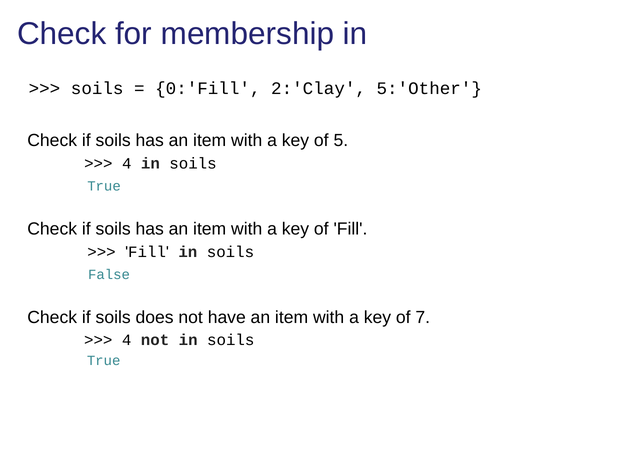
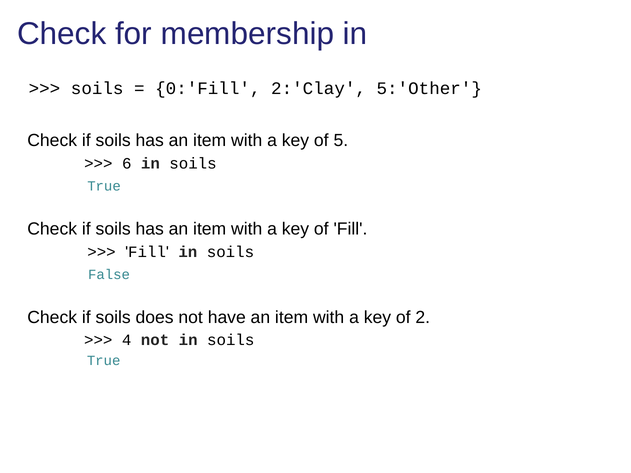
4 at (127, 164): 4 -> 6
7: 7 -> 2
